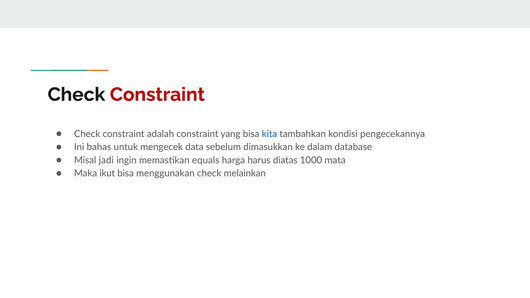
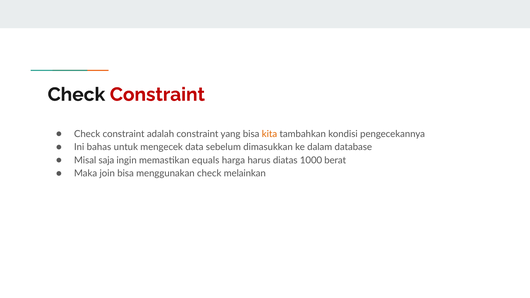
kita colour: blue -> orange
jadi: jadi -> saja
mata: mata -> berat
ikut: ikut -> join
